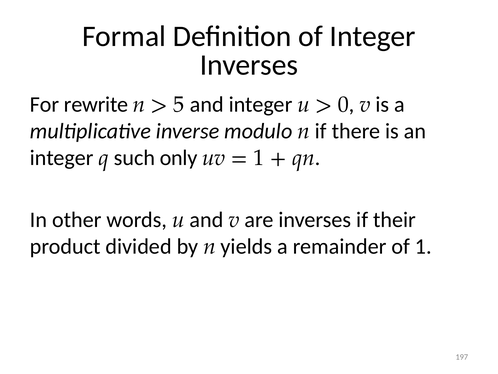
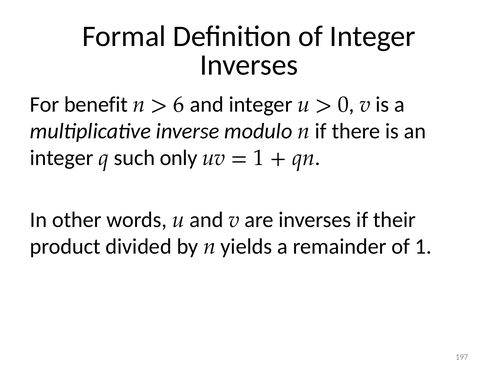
rewrite: rewrite -> benefit
5: 5 -> 6
